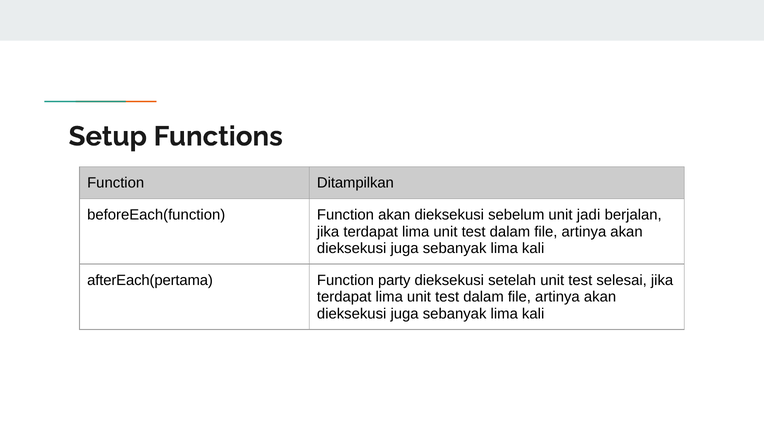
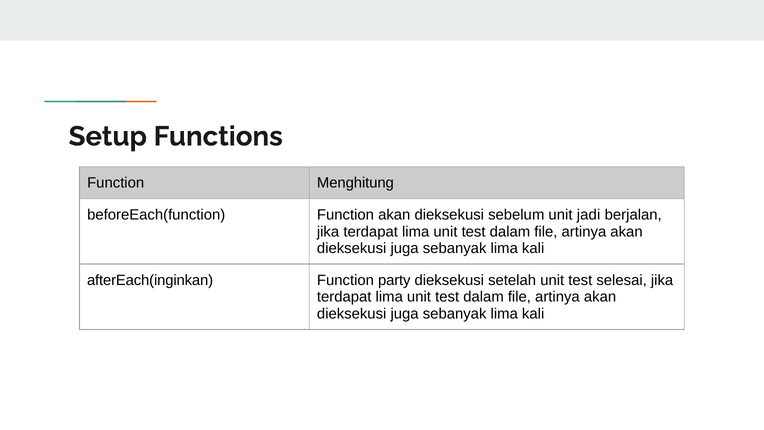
Ditampilkan: Ditampilkan -> Menghitung
afterEach(pertama: afterEach(pertama -> afterEach(inginkan
